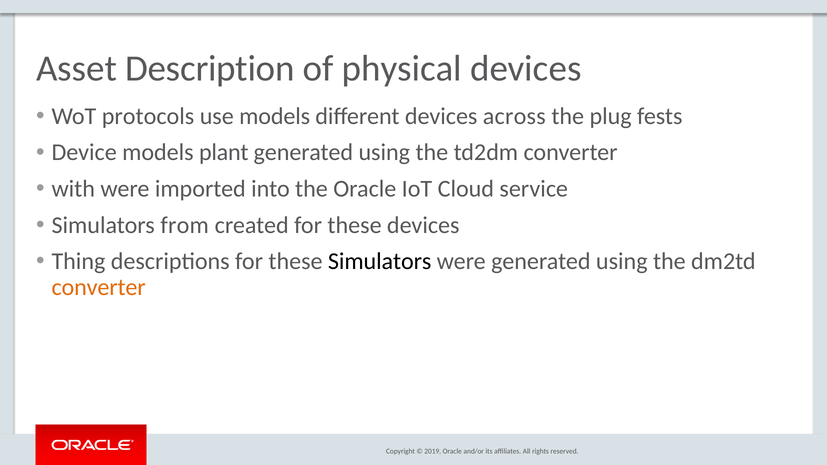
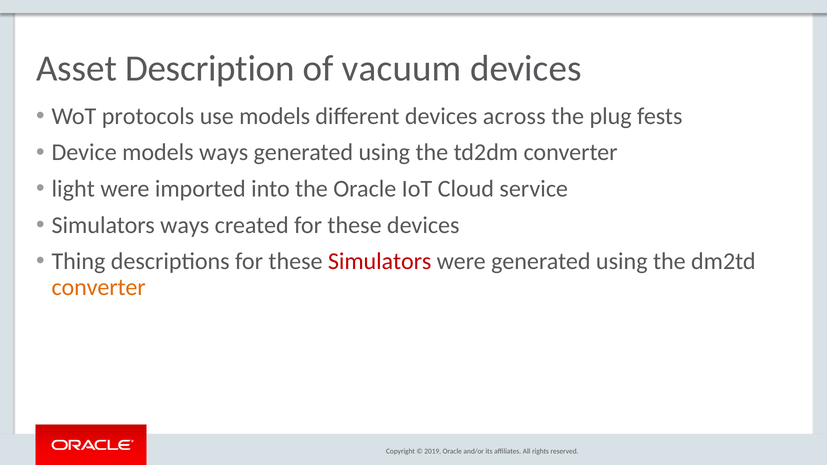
physical: physical -> vacuum
models plant: plant -> ways
with: with -> light
Simulators from: from -> ways
Simulators at (380, 262) colour: black -> red
